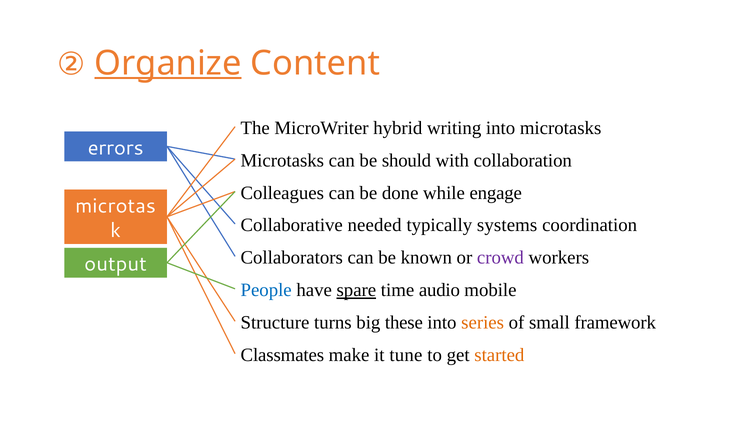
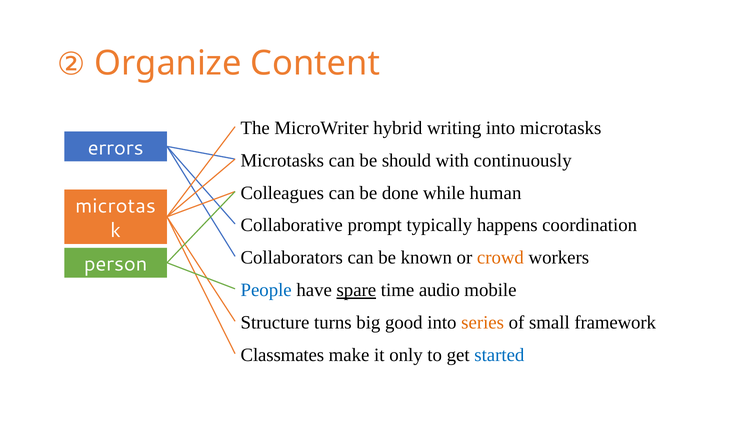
Organize underline: present -> none
collaboration: collaboration -> continuously
engage: engage -> human
needed: needed -> prompt
systems: systems -> happens
crowd colour: purple -> orange
output: output -> person
these: these -> good
tune: tune -> only
started colour: orange -> blue
